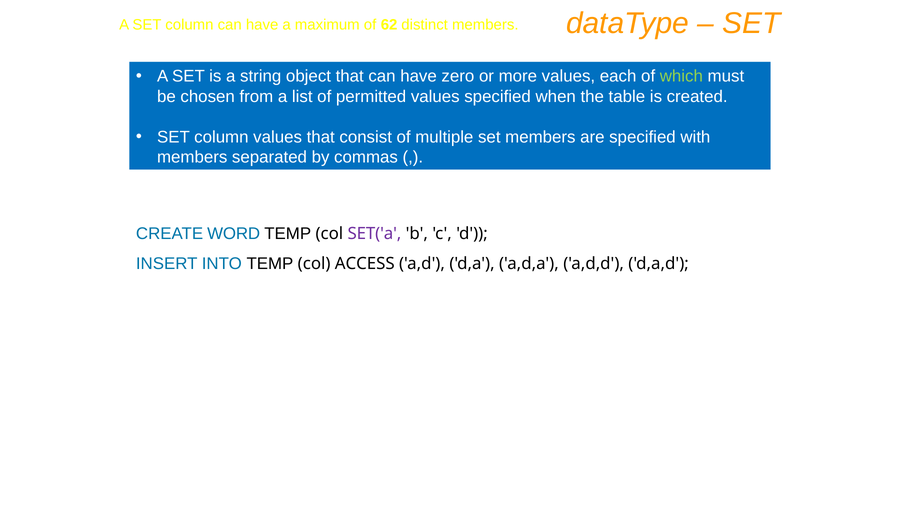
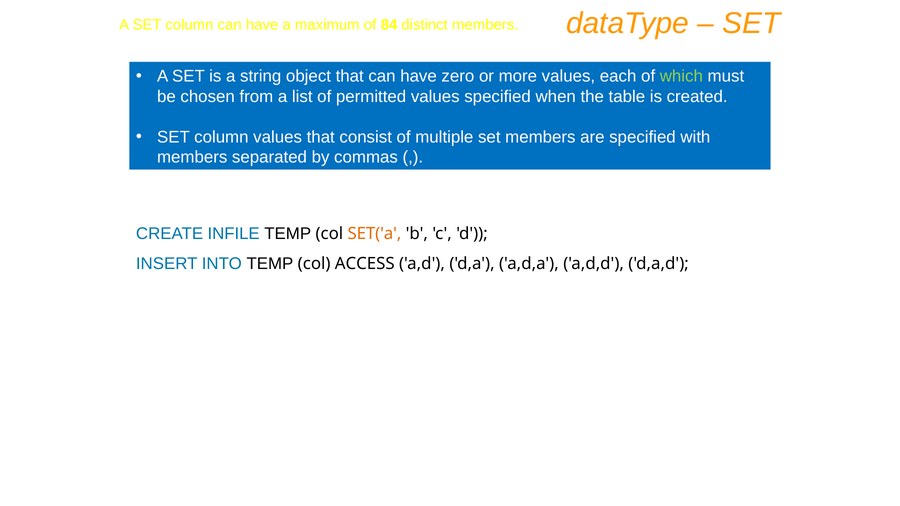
62: 62 -> 84
WORD: WORD -> INFILE
SET('a colour: purple -> orange
